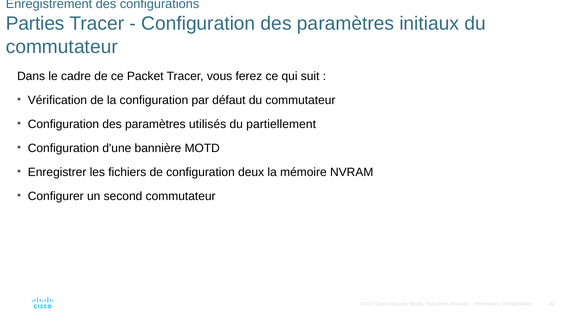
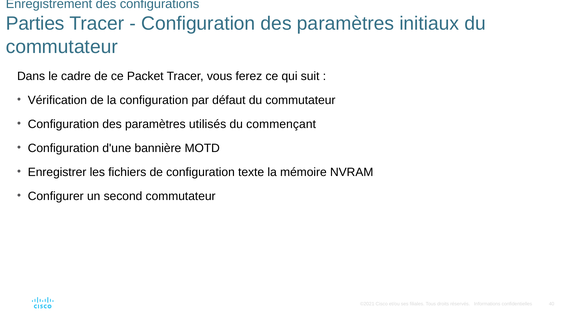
partiellement: partiellement -> commençant
deux: deux -> texte
